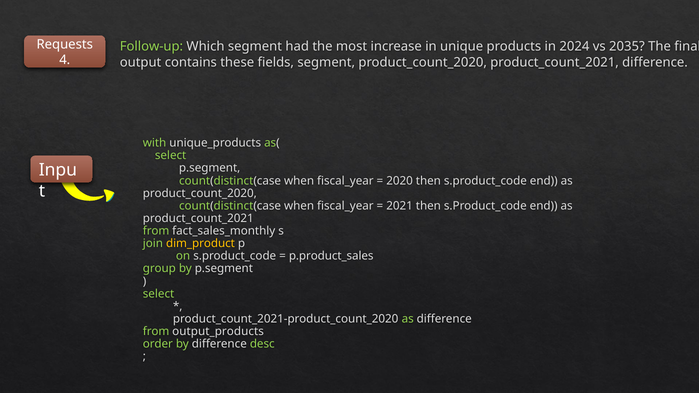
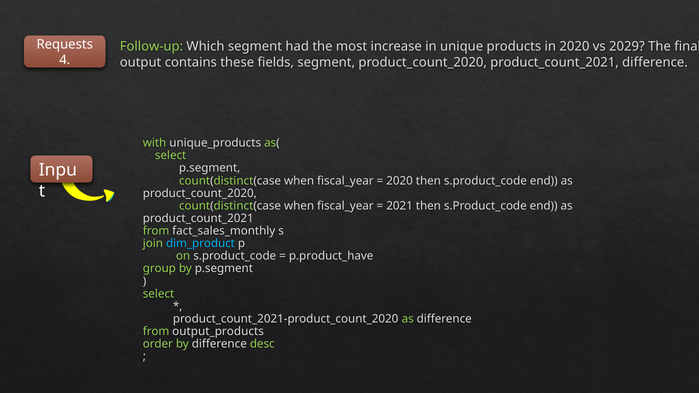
in 2024: 2024 -> 2020
2035: 2035 -> 2029
dim_product colour: yellow -> light blue
p.product_sales: p.product_sales -> p.product_have
